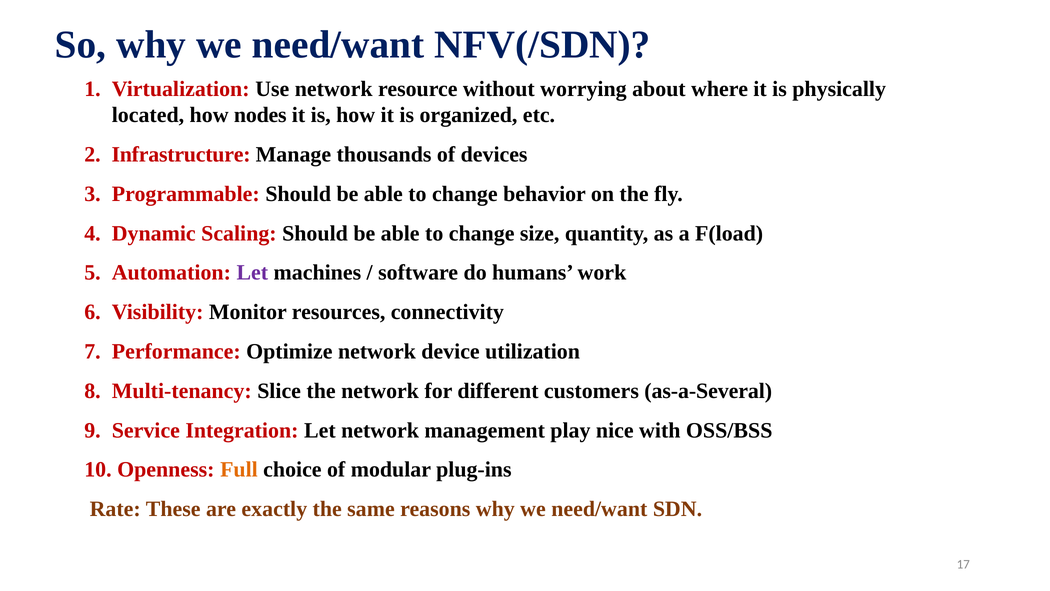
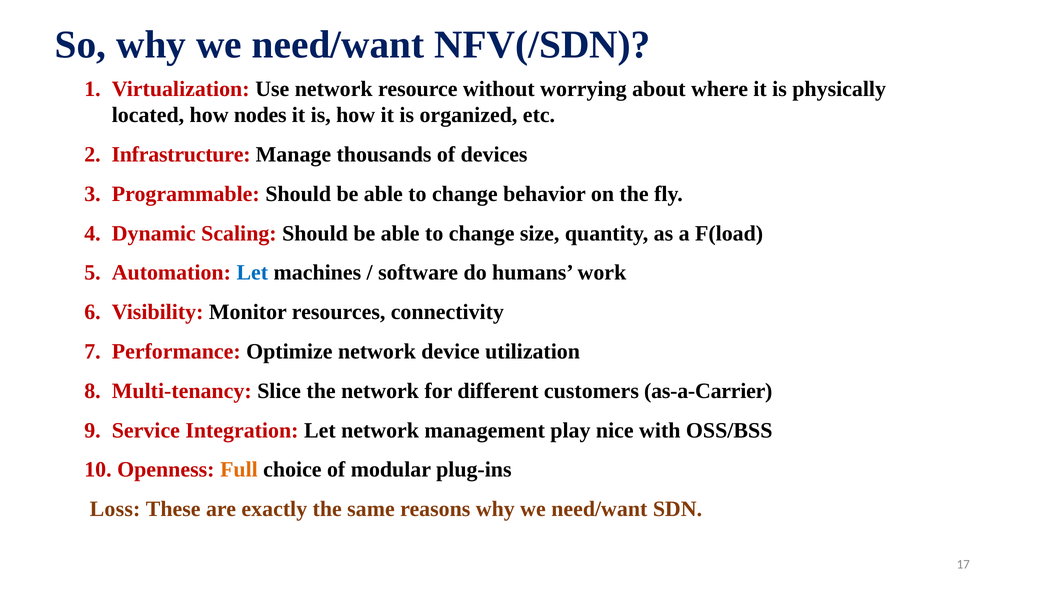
Let at (252, 273) colour: purple -> blue
as-a-Several: as-a-Several -> as-a-Carrier
Rate: Rate -> Loss
